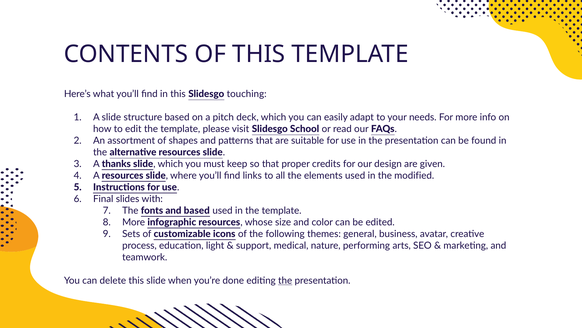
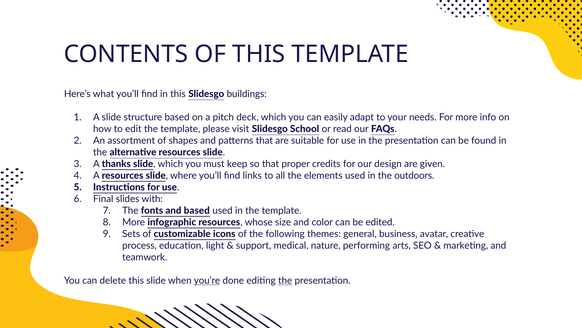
touching: touching -> buildings
modified: modified -> outdoors
you’re underline: none -> present
